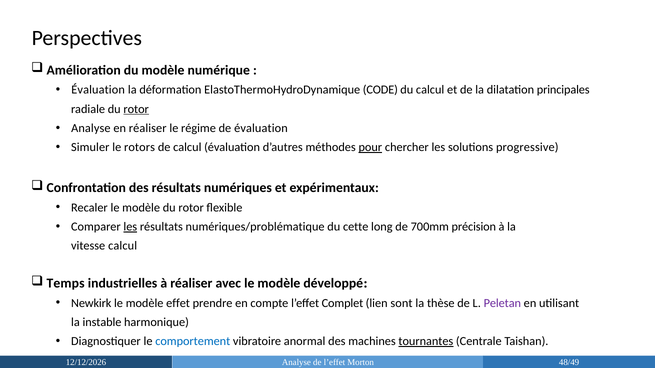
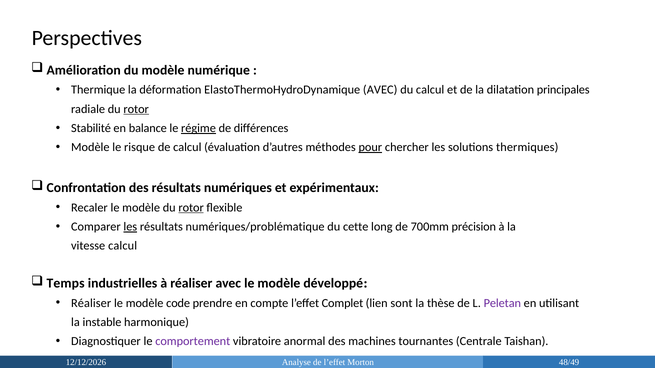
Évaluation at (98, 90): Évaluation -> Thermique
ElastoThermoHydroDynamique CODE: CODE -> AVEC
Analyse at (91, 128): Analyse -> Stabilité
en réaliser: réaliser -> balance
régime underline: none -> present
de évaluation: évaluation -> différences
Simuler at (90, 147): Simuler -> Modèle
rotors: rotors -> risque
progressive: progressive -> thermiques
rotor at (191, 208) underline: none -> present
Newkirk at (91, 303): Newkirk -> Réaliser
effet: effet -> code
comportement colour: blue -> purple
tournantes underline: present -> none
